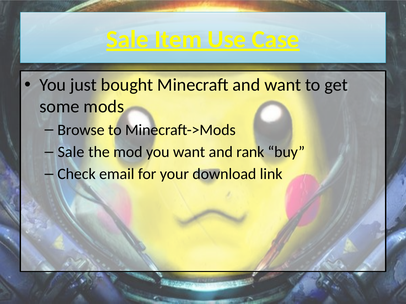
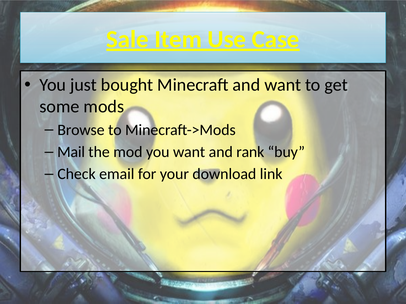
Sale at (71, 152): Sale -> Mail
